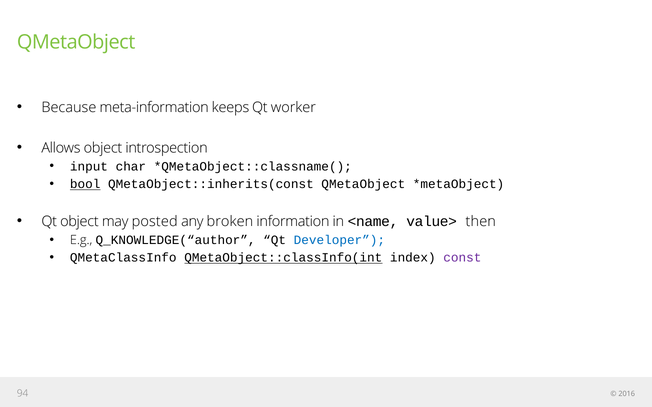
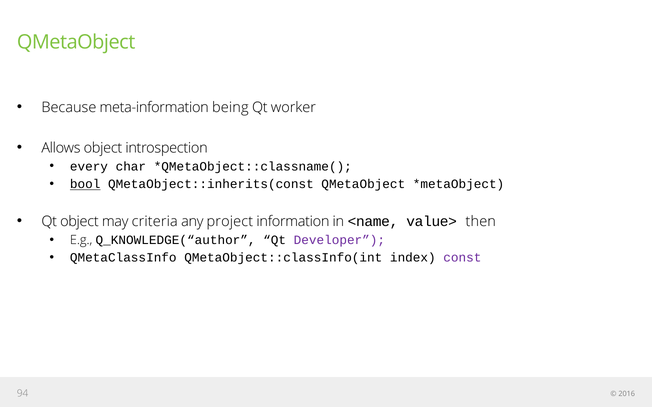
keeps: keeps -> being
input: input -> every
posted: posted -> criteria
broken: broken -> project
Developer colour: blue -> purple
QMetaObject::classInfo(int underline: present -> none
